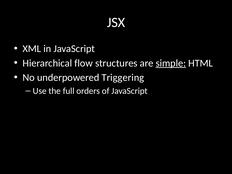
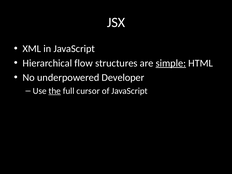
Triggering: Triggering -> Developer
the underline: none -> present
orders: orders -> cursor
